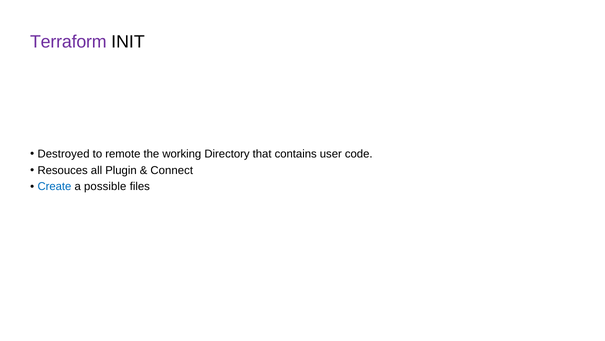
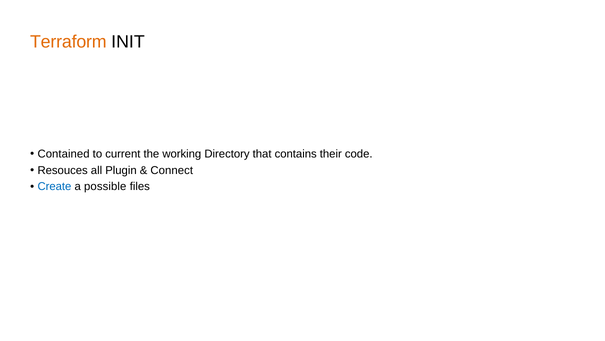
Terraform colour: purple -> orange
Destroyed: Destroyed -> Contained
remote: remote -> current
user: user -> their
